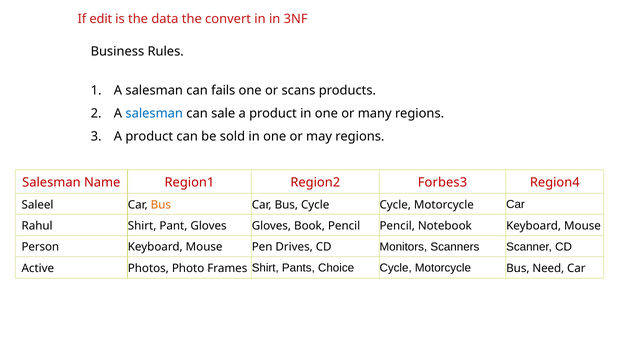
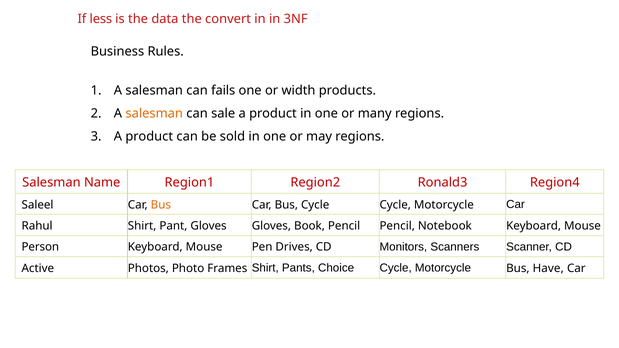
edit: edit -> less
scans: scans -> width
salesman at (154, 114) colour: blue -> orange
Forbes3: Forbes3 -> Ronald3
Need: Need -> Have
